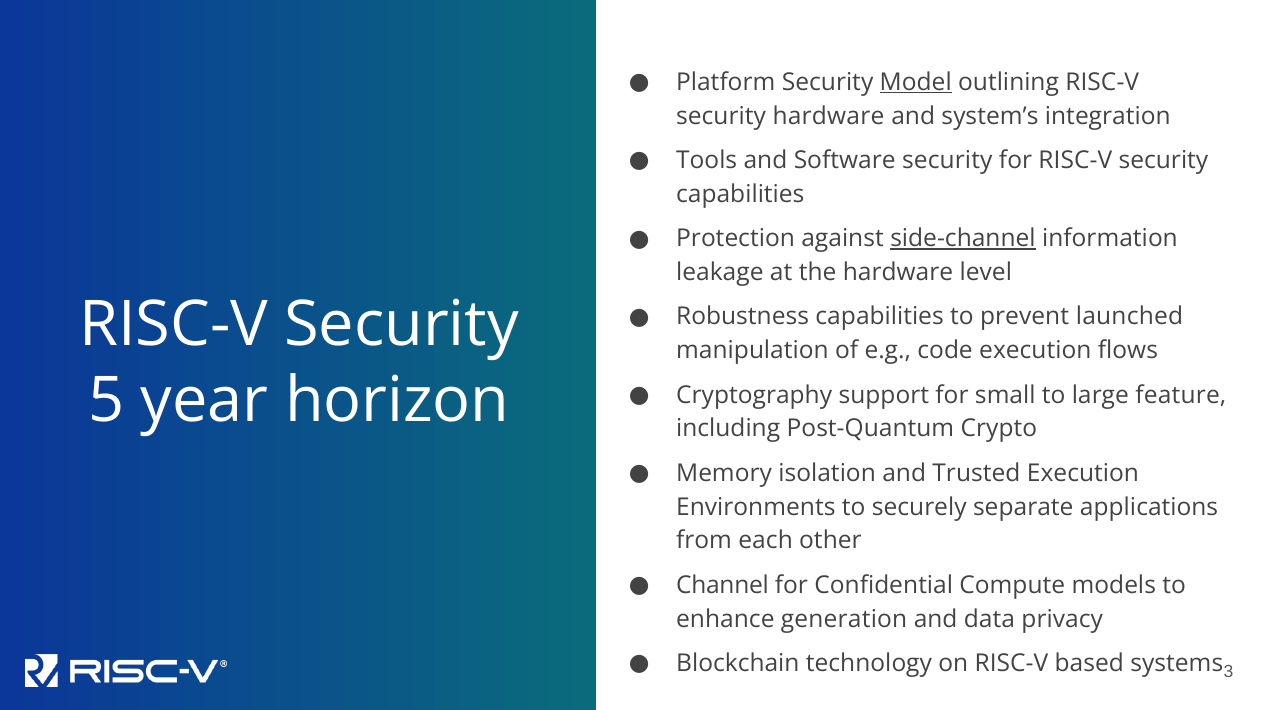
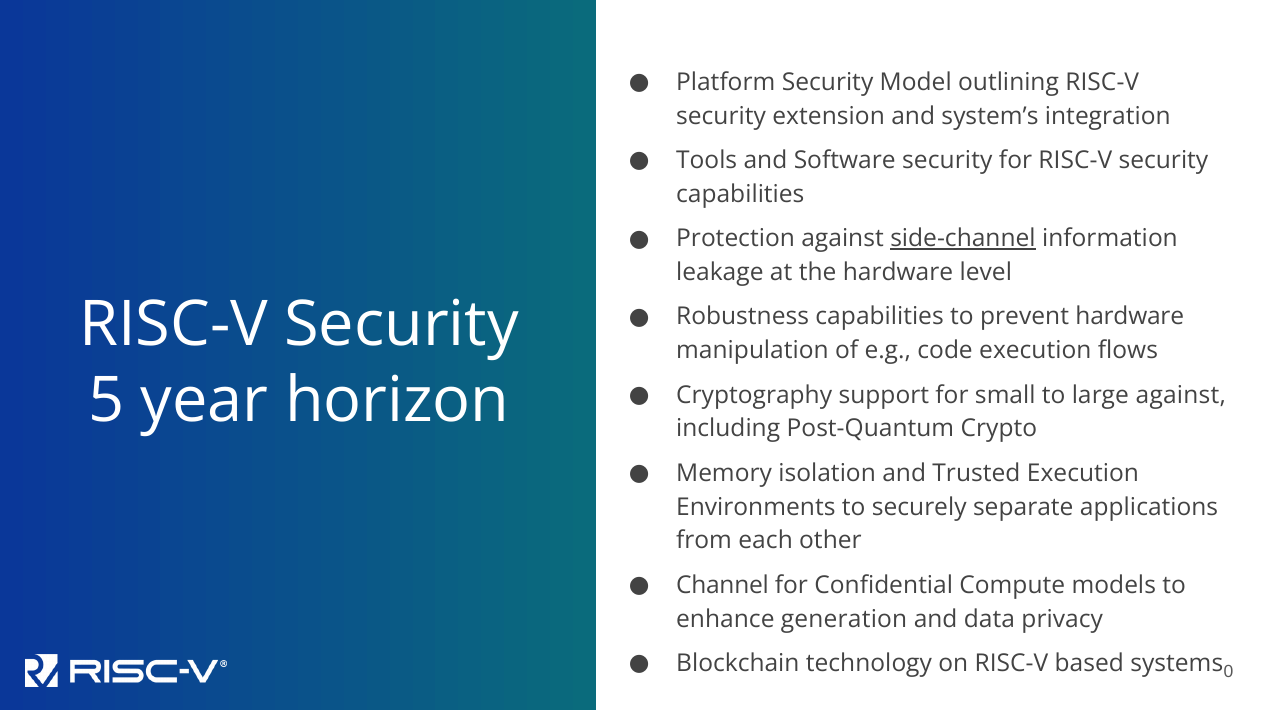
Model underline: present -> none
security hardware: hardware -> extension
prevent launched: launched -> hardware
large feature: feature -> against
3: 3 -> 0
